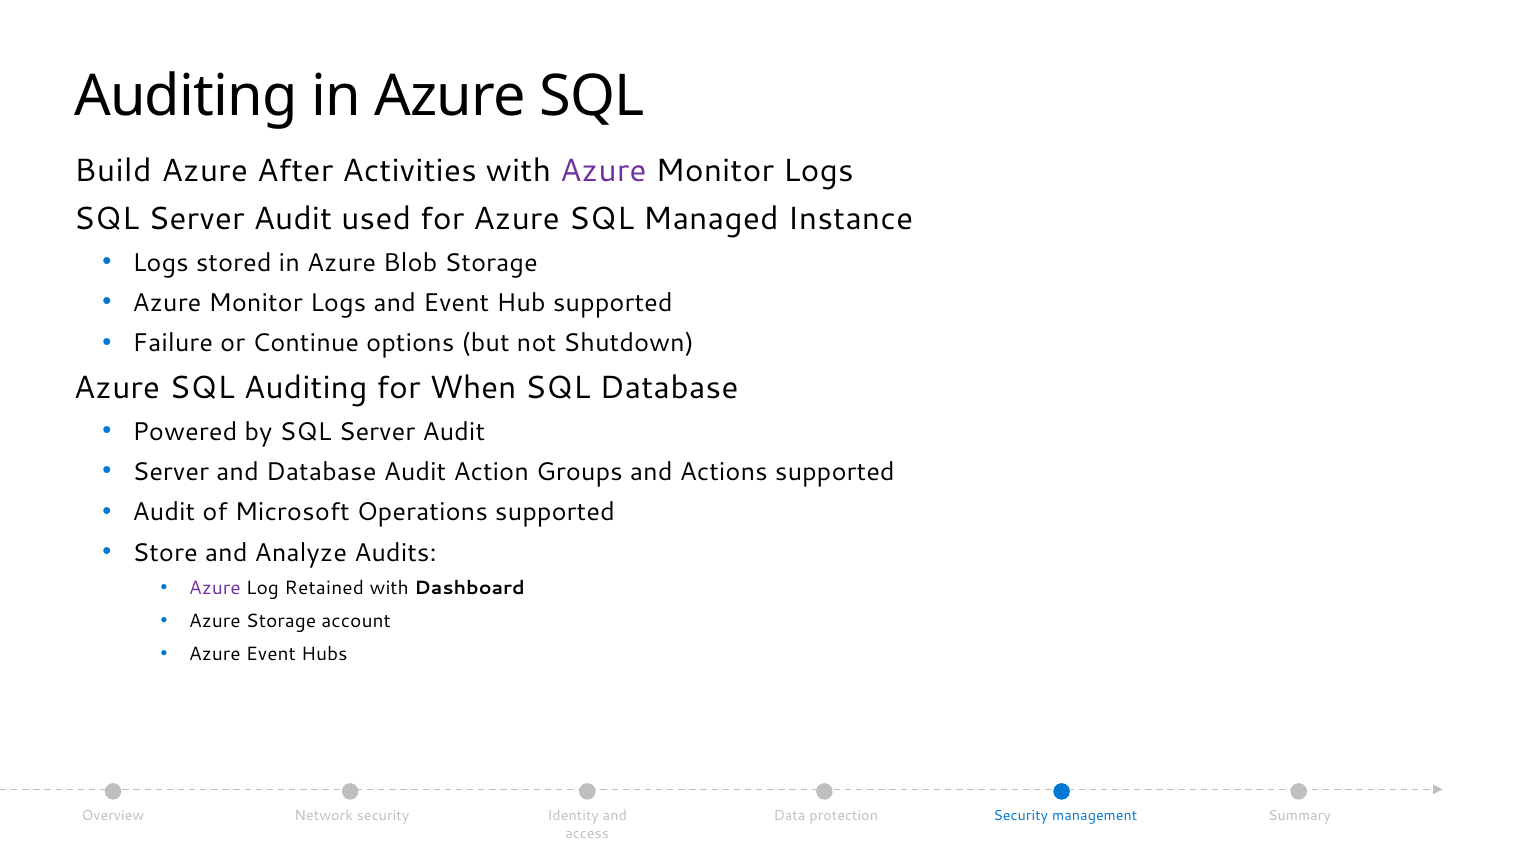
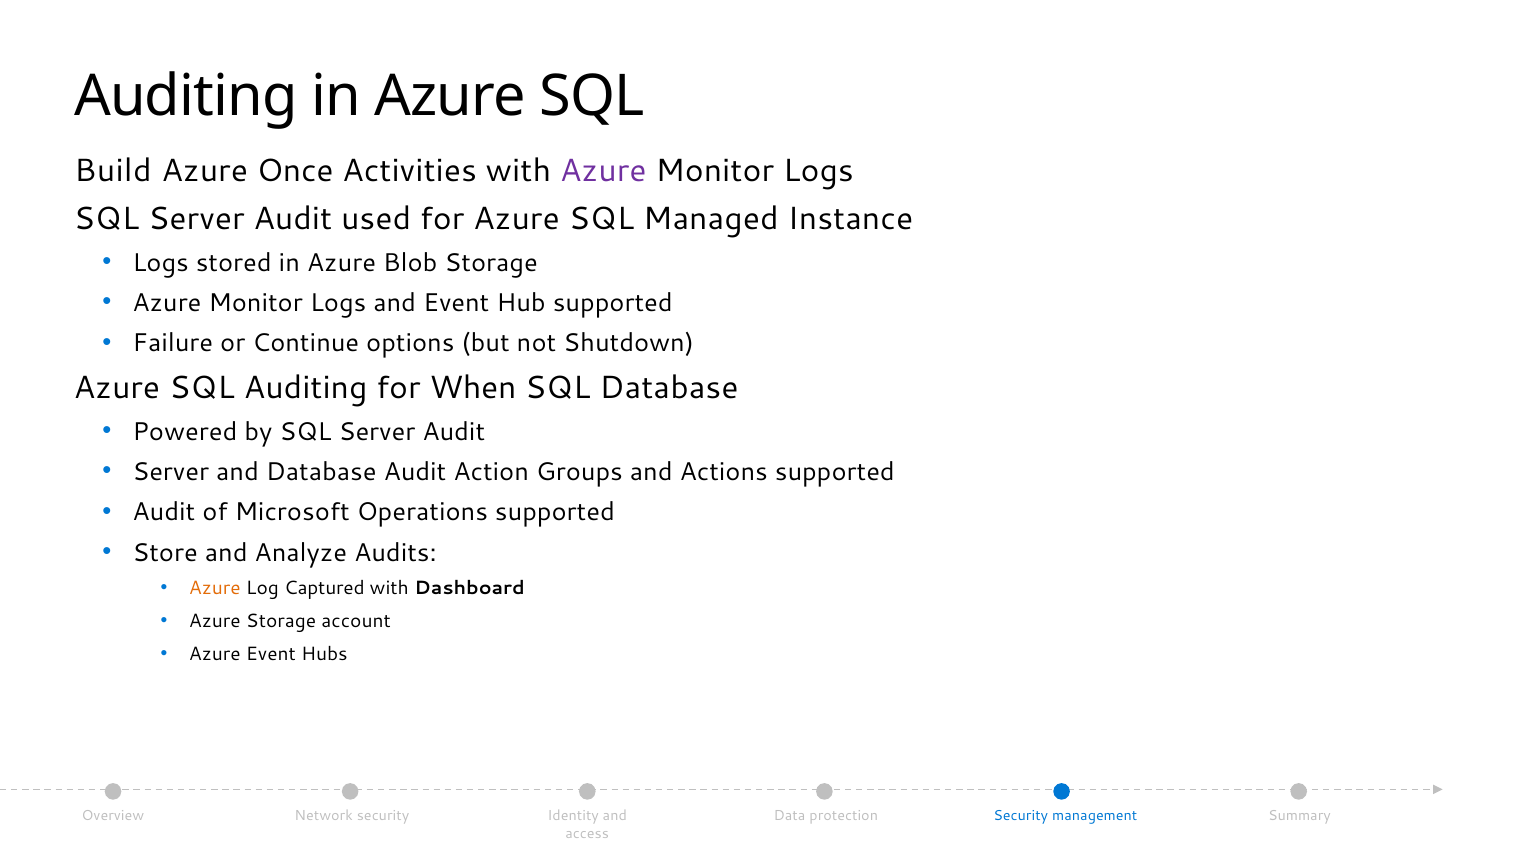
After: After -> Once
Azure at (215, 589) colour: purple -> orange
Retained: Retained -> Captured
